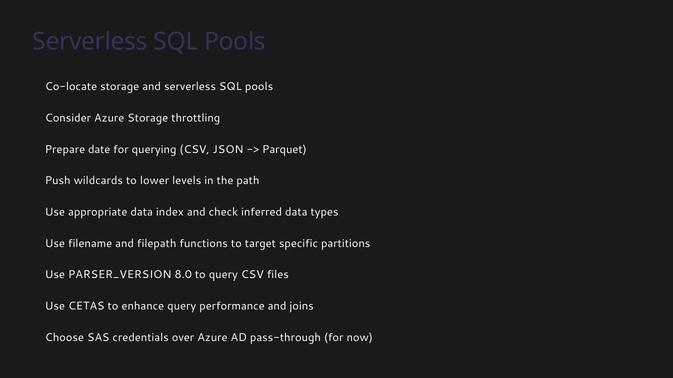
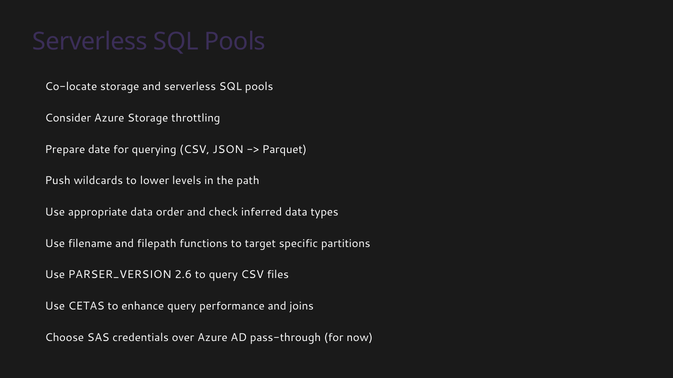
index: index -> order
8.0: 8.0 -> 2.6
